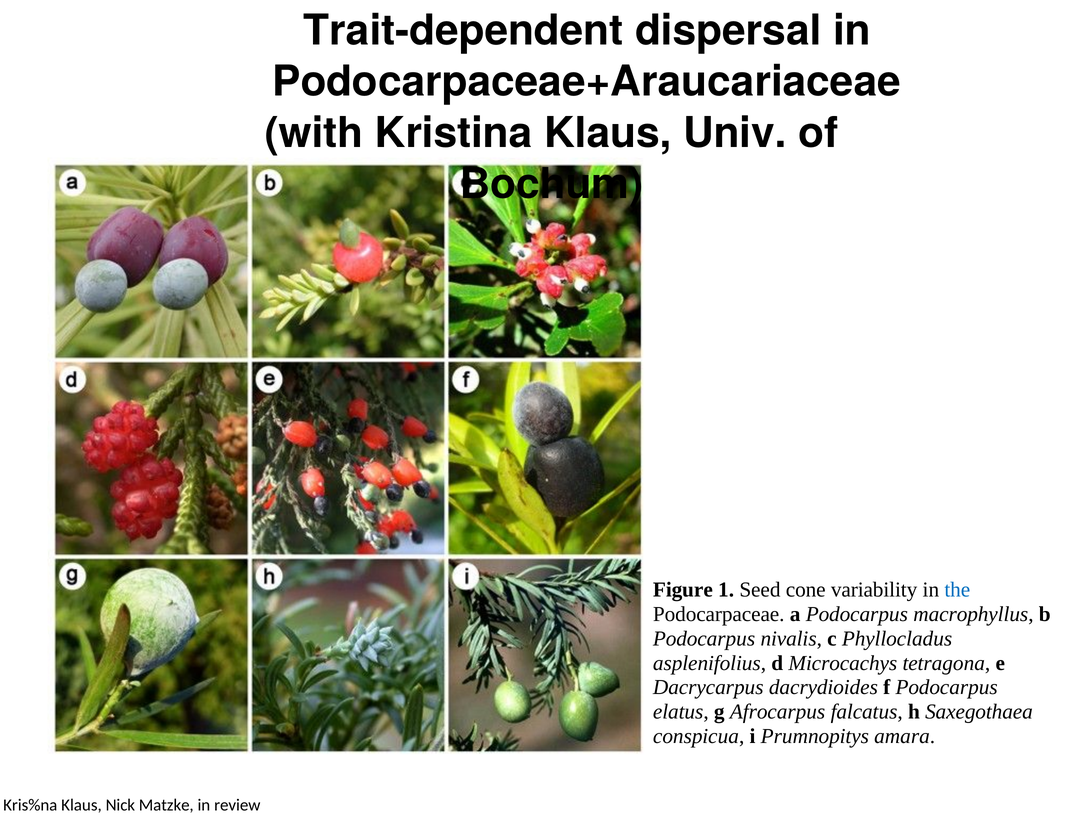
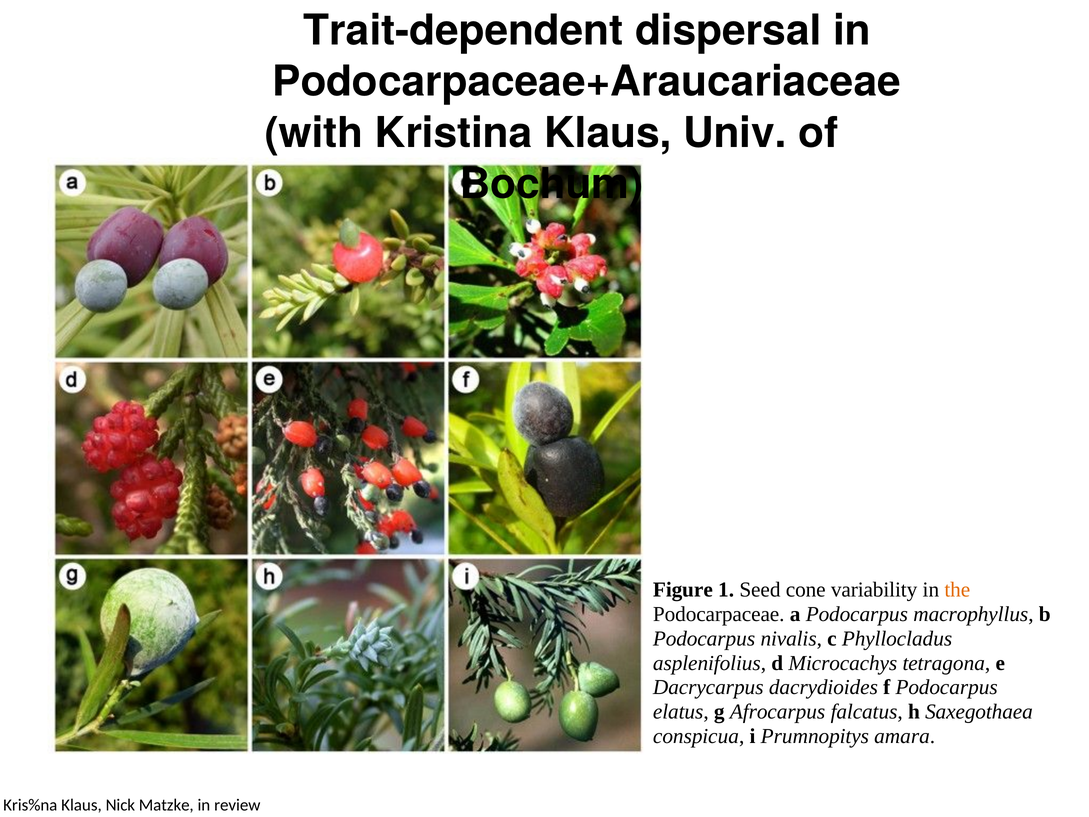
the colour: blue -> orange
